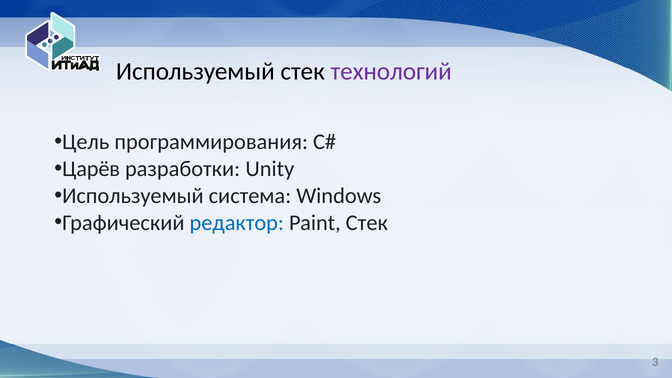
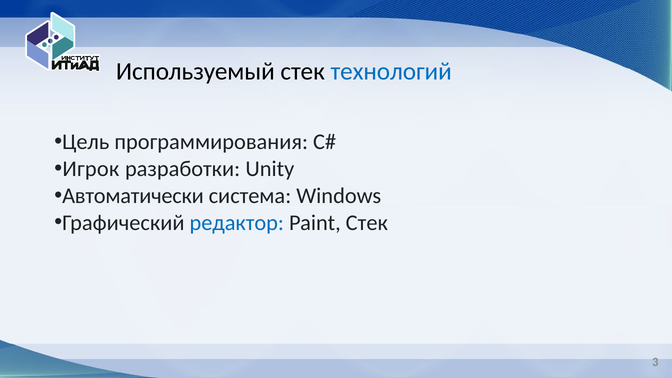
технологий colour: purple -> blue
Царёв: Царёв -> Игрок
Используемый at (133, 196): Используемый -> Автоматически
